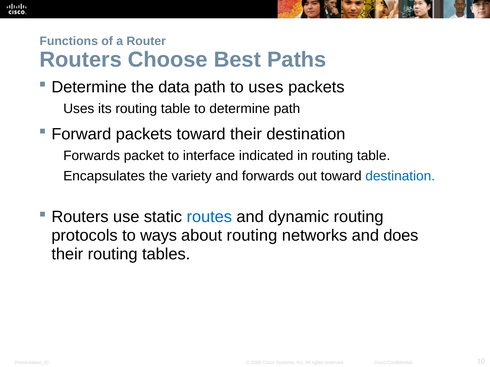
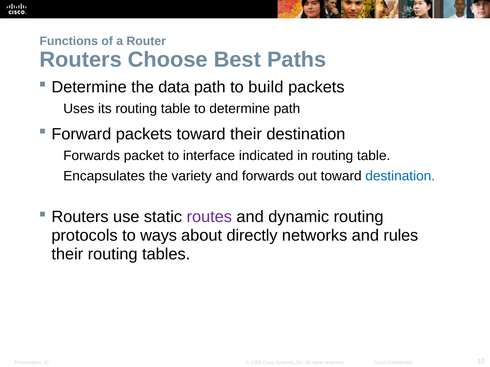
to uses: uses -> build
routes colour: blue -> purple
about routing: routing -> directly
does: does -> rules
